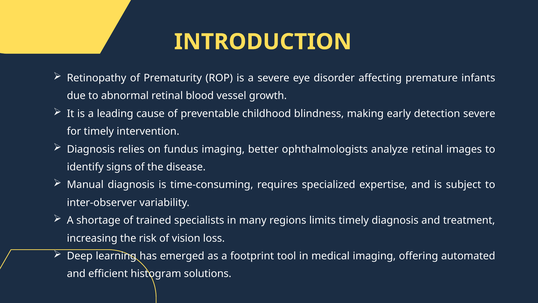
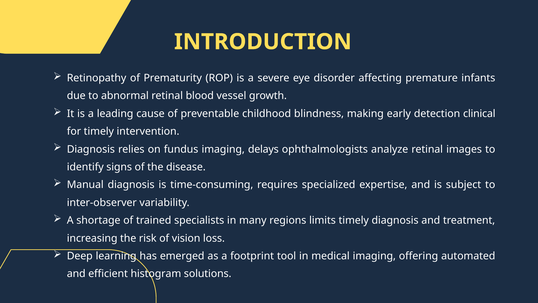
detection severe: severe -> clinical
better: better -> delays
